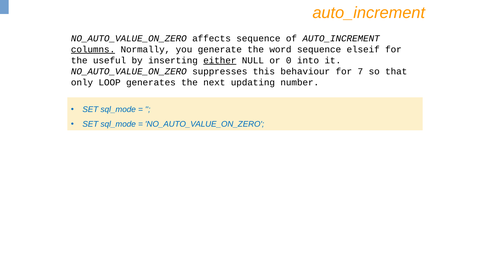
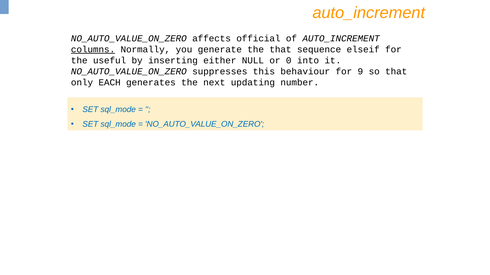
affects sequence: sequence -> official
the word: word -> that
either underline: present -> none
7: 7 -> 9
LOOP: LOOP -> EACH
